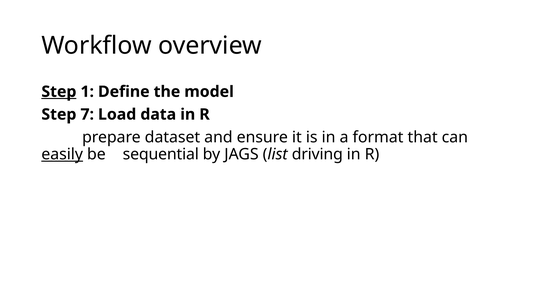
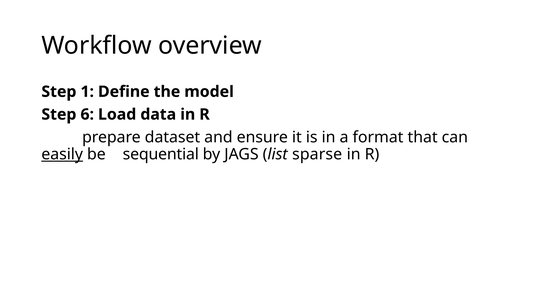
Step at (59, 92) underline: present -> none
7: 7 -> 6
driving: driving -> sparse
